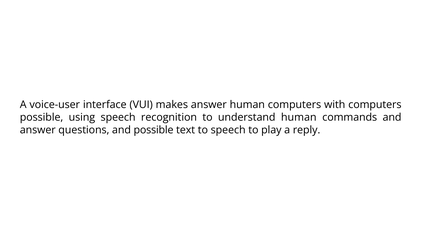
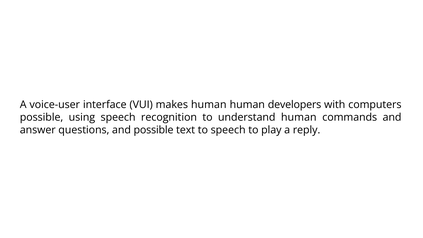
makes answer: answer -> human
human computers: computers -> developers
